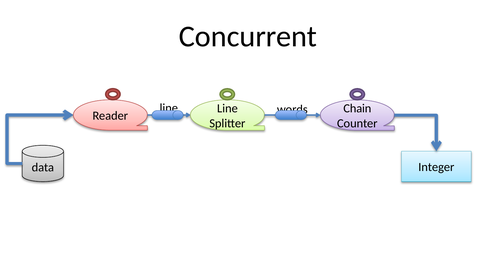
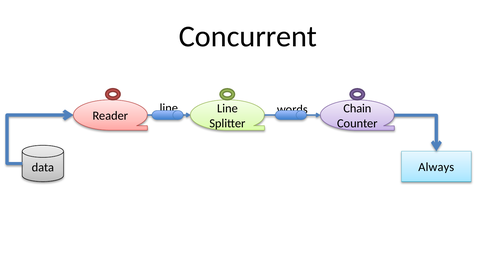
Integer: Integer -> Always
